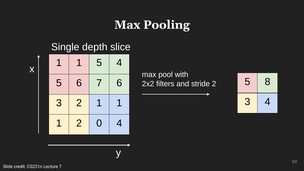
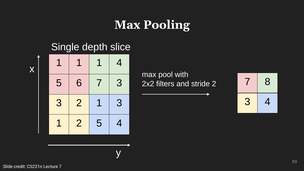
1 1 5: 5 -> 1
7 6: 6 -> 3
2 5: 5 -> 7
2 1 1: 1 -> 3
2 0: 0 -> 5
